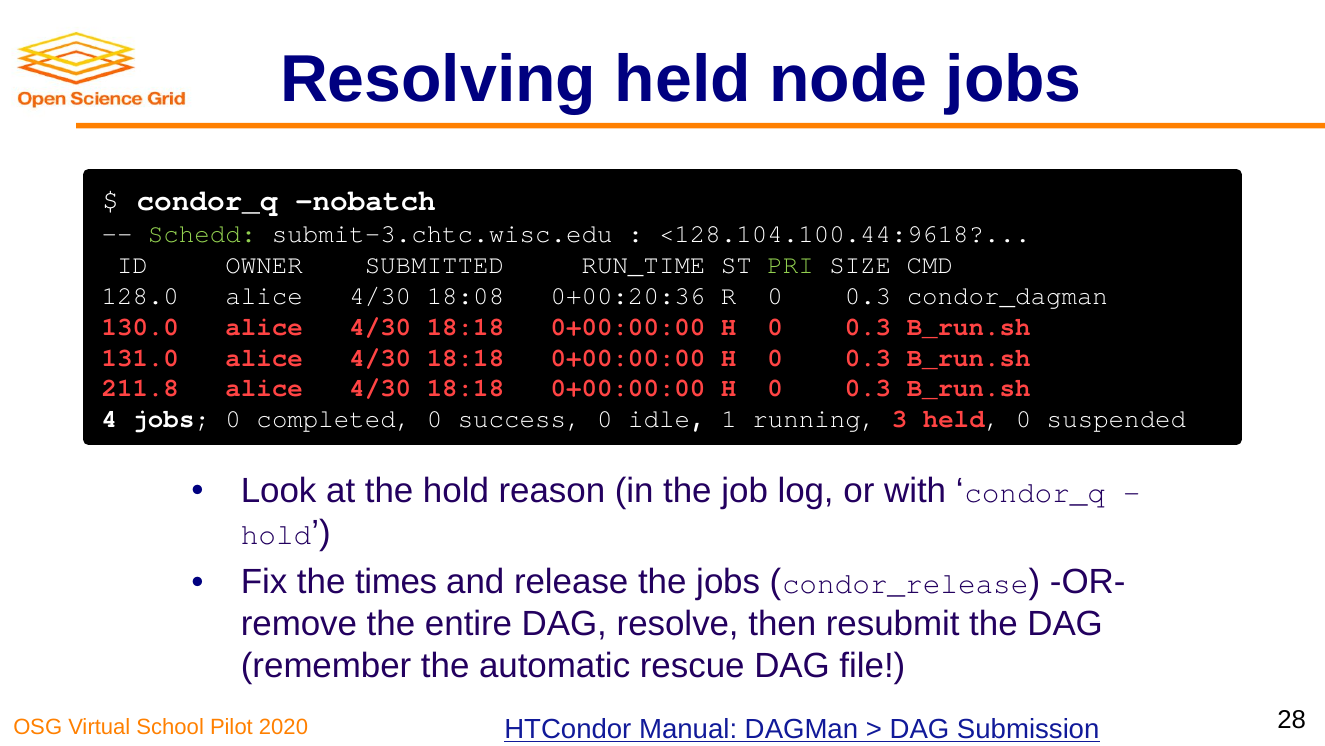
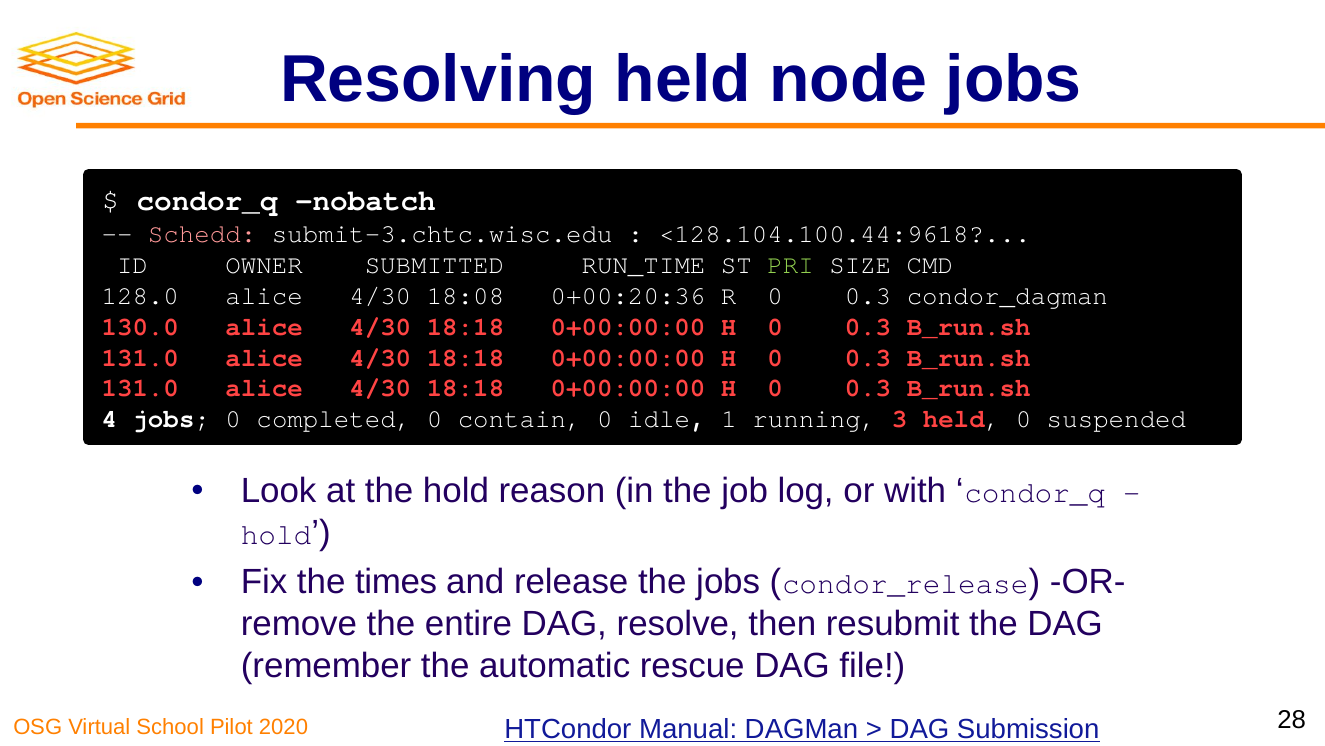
Schedd colour: light green -> pink
211.8 at (140, 388): 211.8 -> 131.0
success: success -> contain
